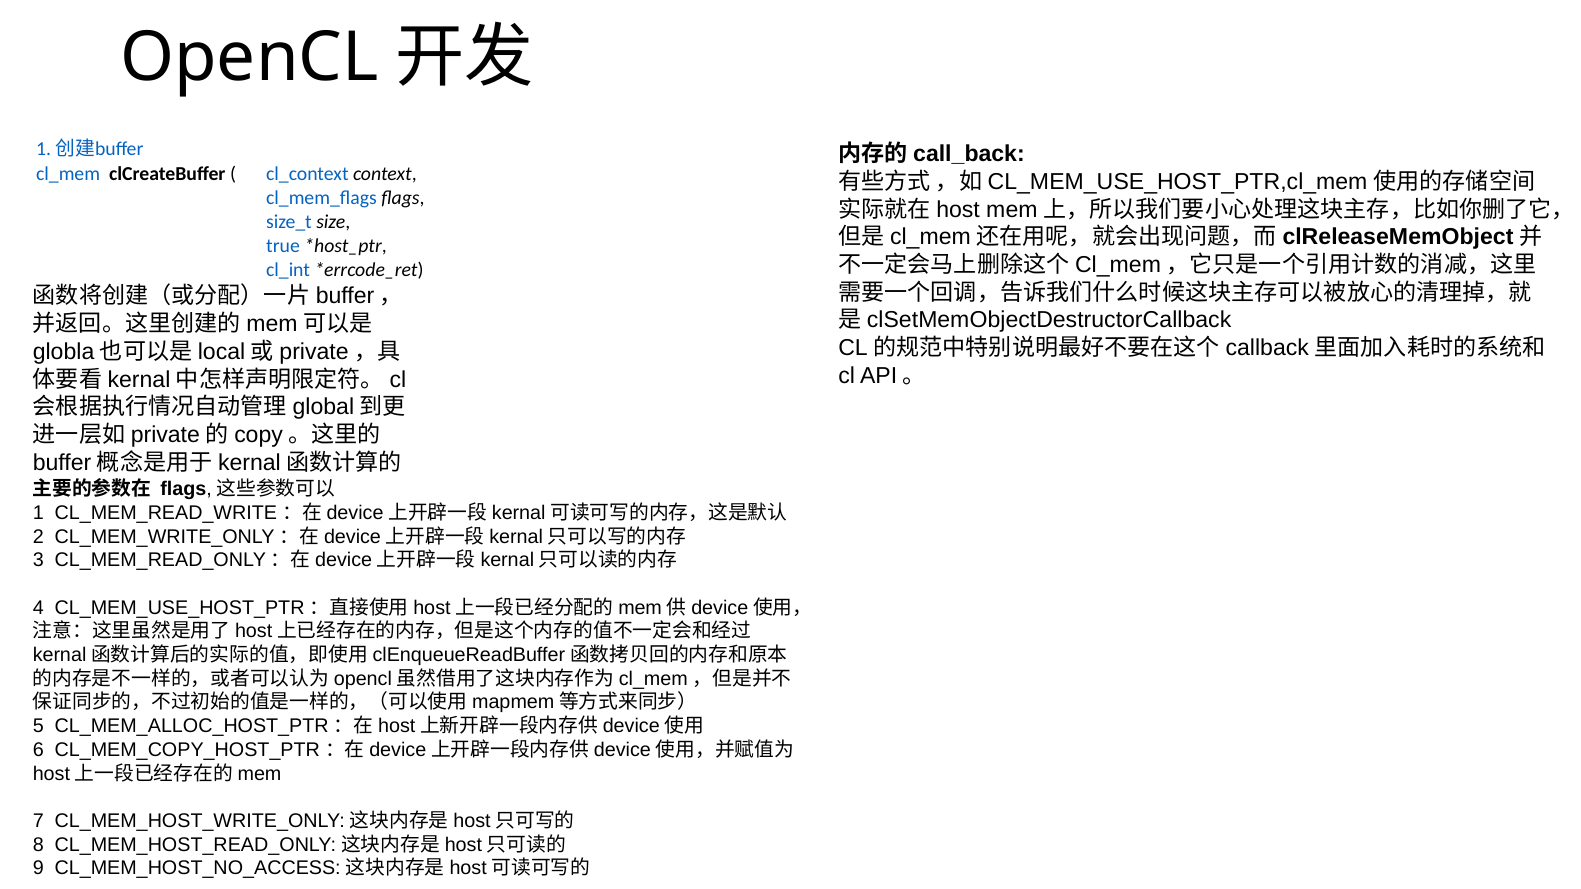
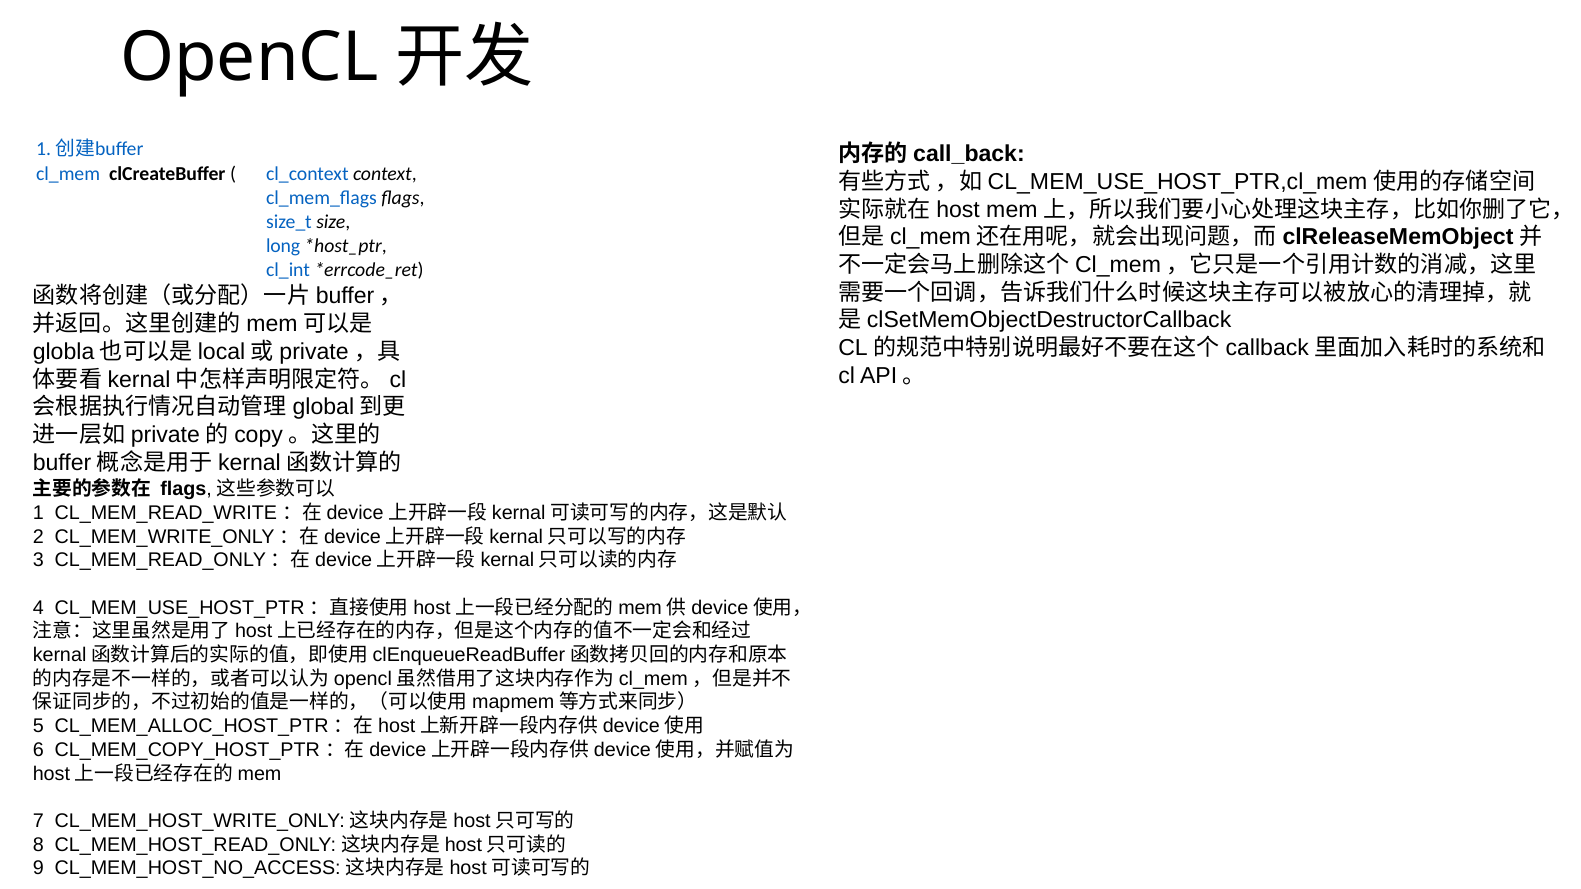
true: true -> long
